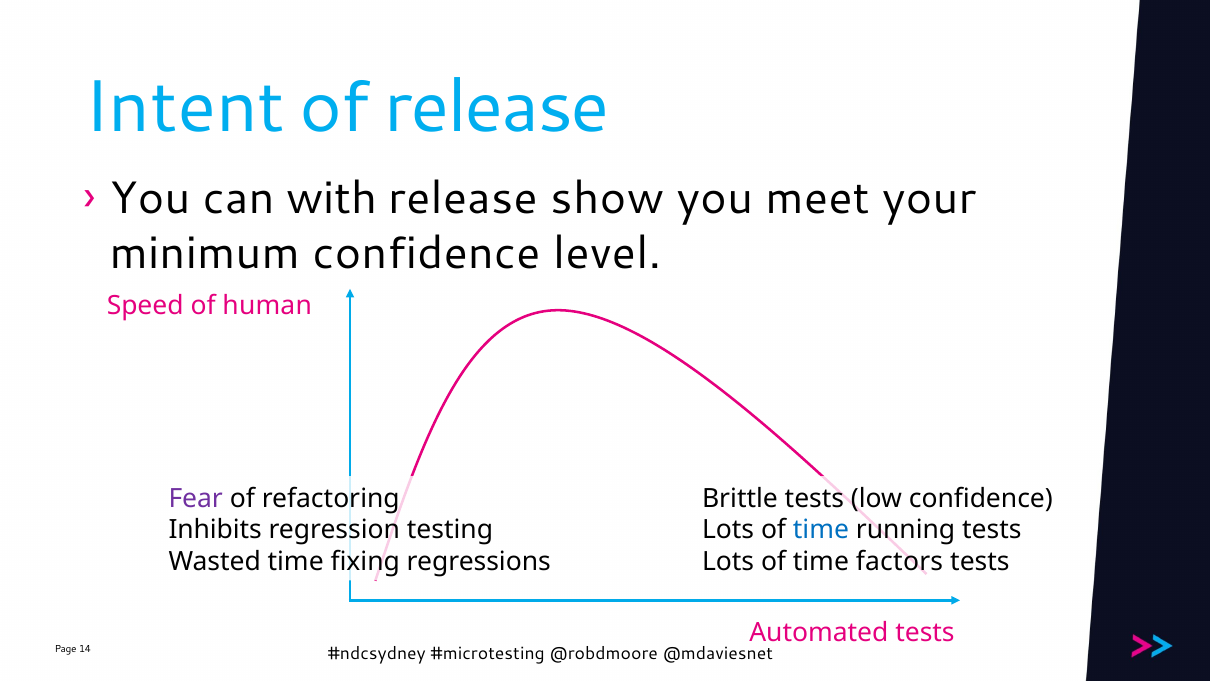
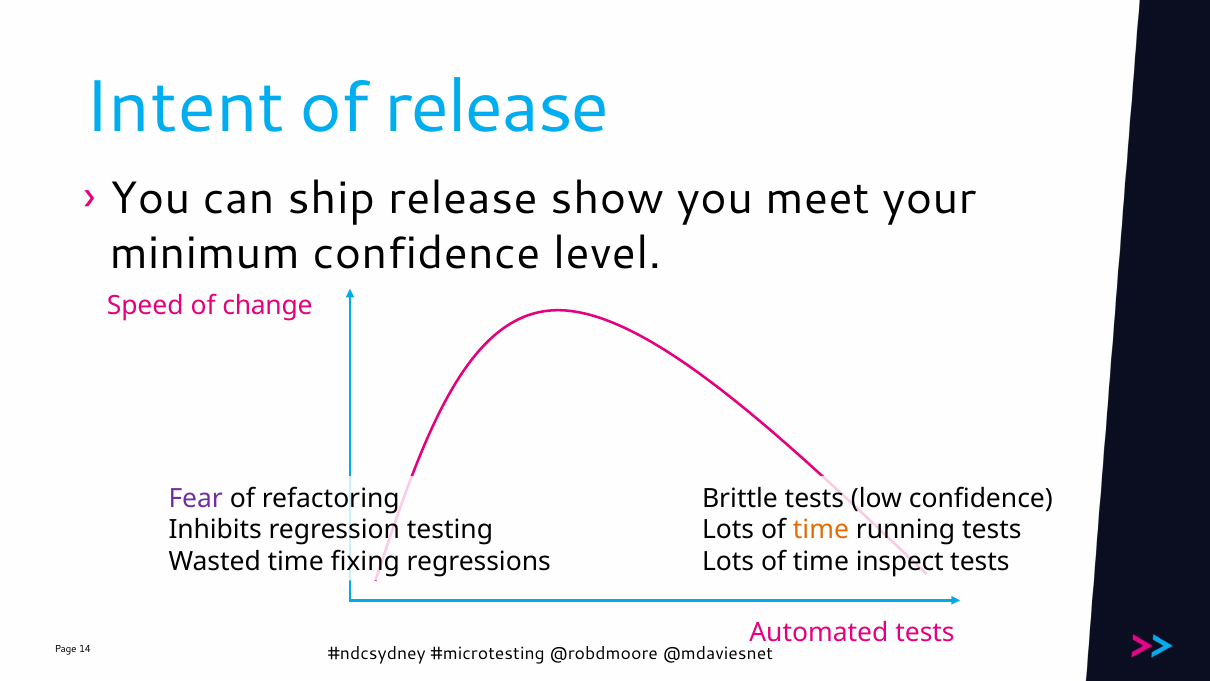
with: with -> ship
human: human -> change
time at (821, 530) colour: blue -> orange
factors: factors -> inspect
